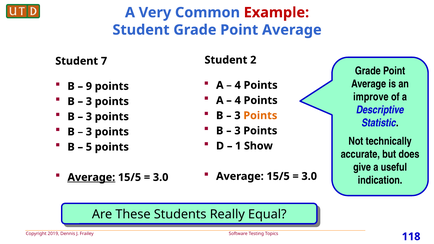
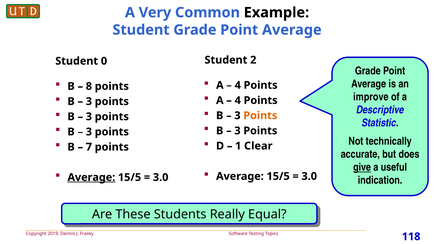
Example colour: red -> black
7: 7 -> 0
9: 9 -> 8
Show: Show -> Clear
5: 5 -> 7
give underline: none -> present
